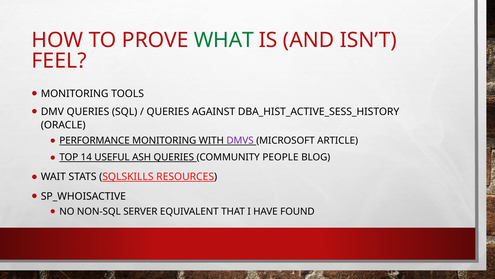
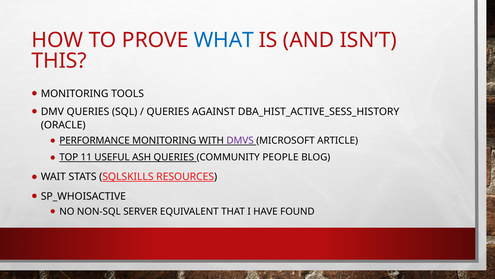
WHAT colour: green -> blue
FEEL: FEEL -> THIS
14: 14 -> 11
